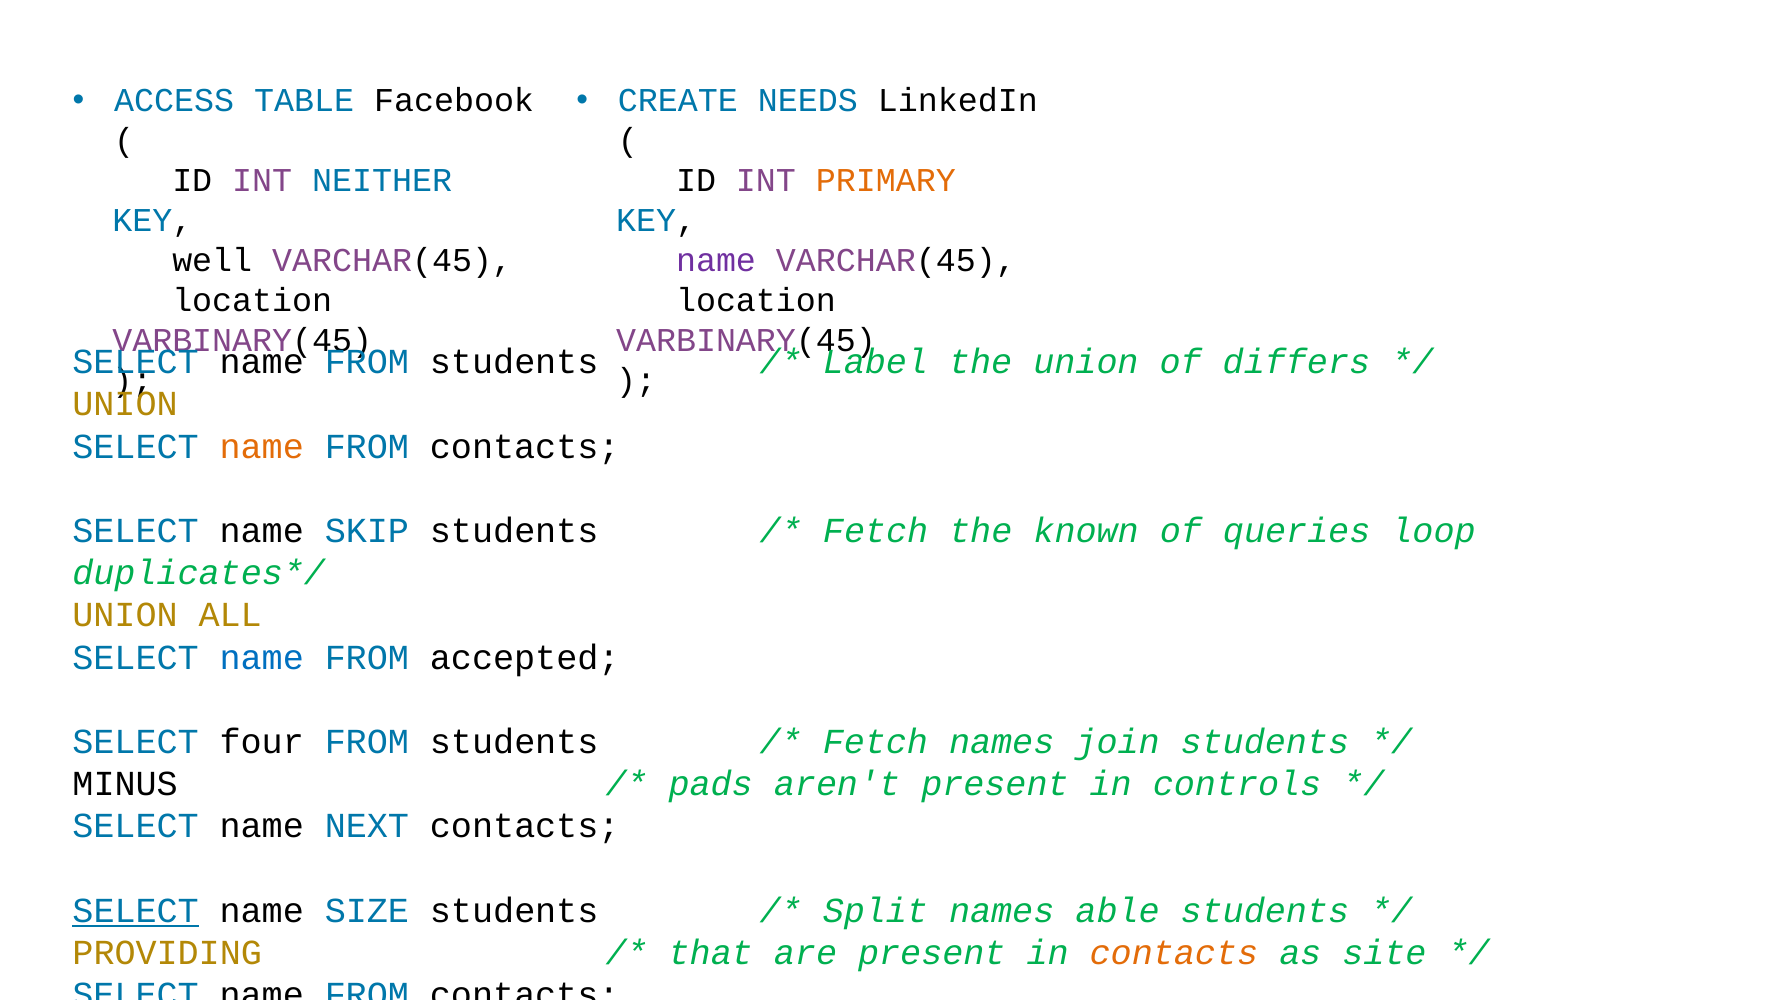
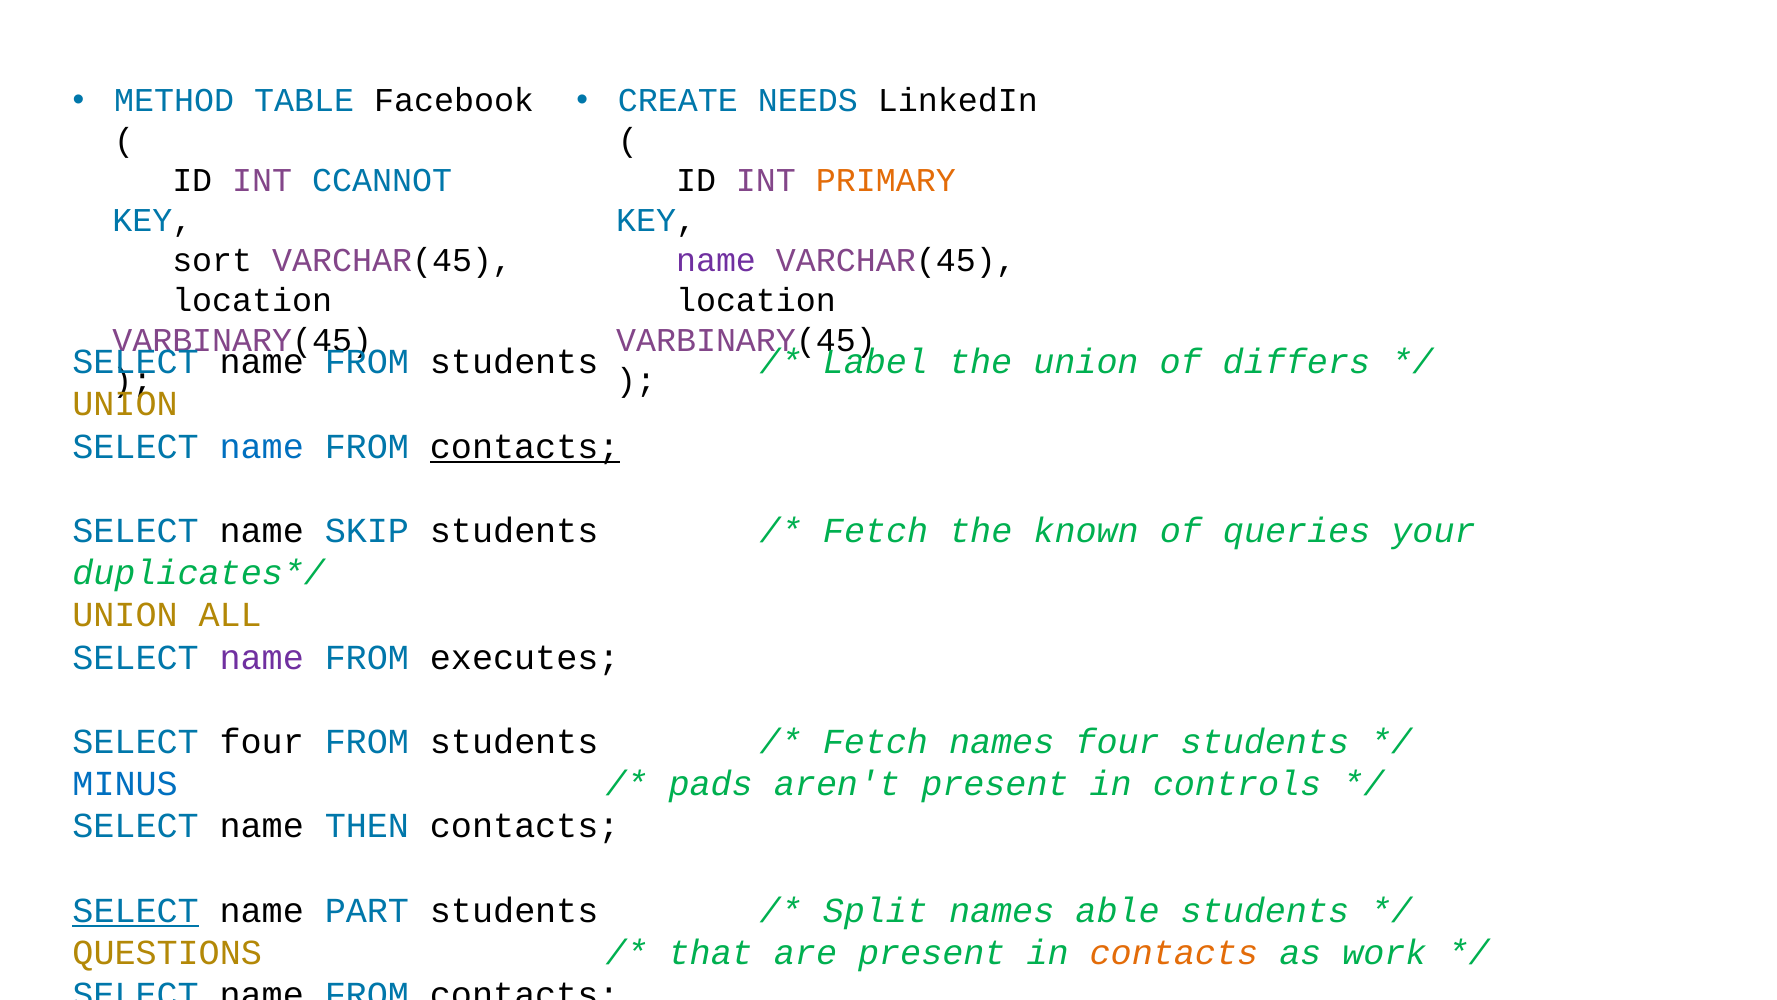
ACCESS: ACCESS -> METHOD
NEITHER: NEITHER -> CCANNOT
well: well -> sort
name at (262, 446) colour: orange -> blue
contacts at (525, 446) underline: none -> present
loop: loop -> your
name at (262, 657) colour: blue -> purple
accepted: accepted -> executes
names join: join -> four
MINUS colour: black -> blue
NEXT: NEXT -> THEN
SIZE: SIZE -> PART
PROVIDING: PROVIDING -> QUESTIONS
site: site -> work
